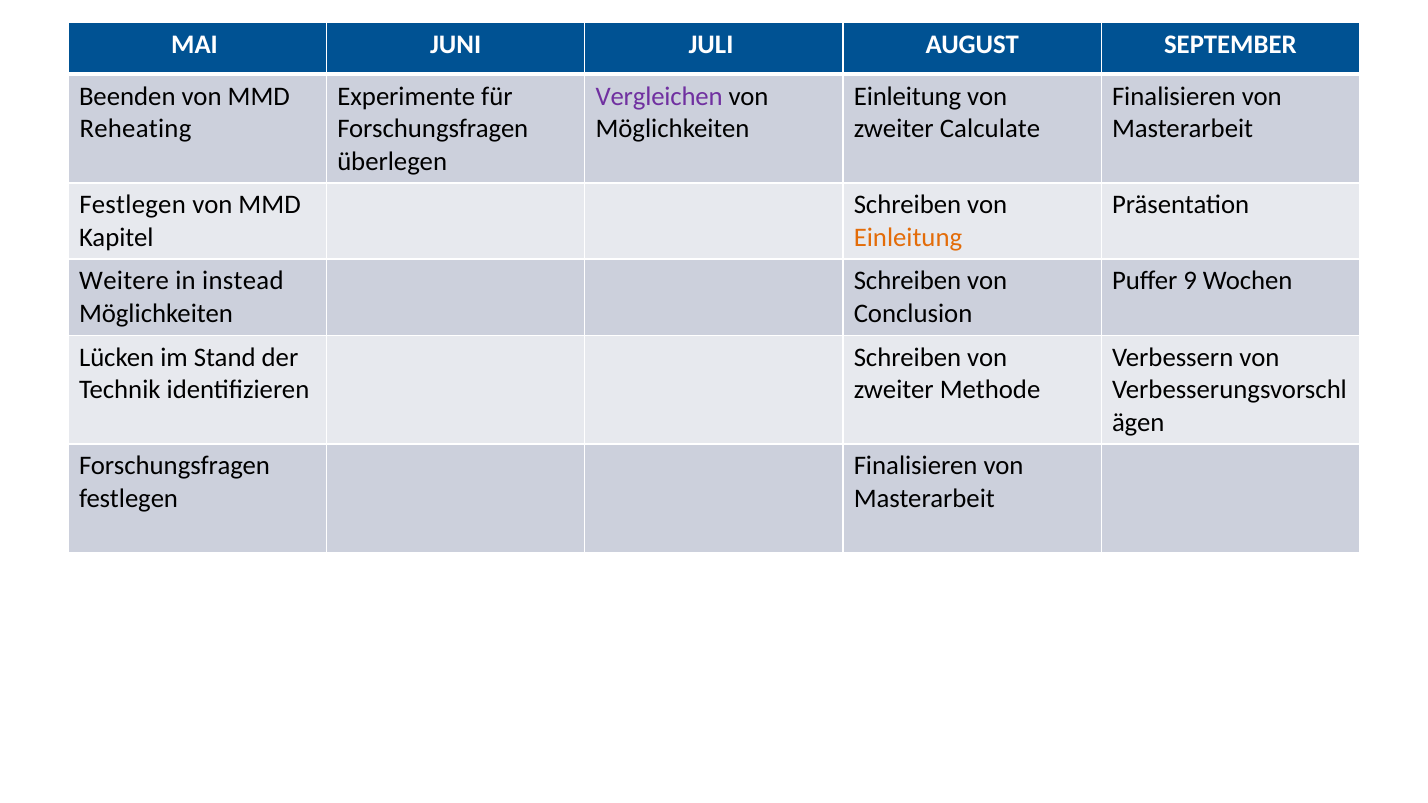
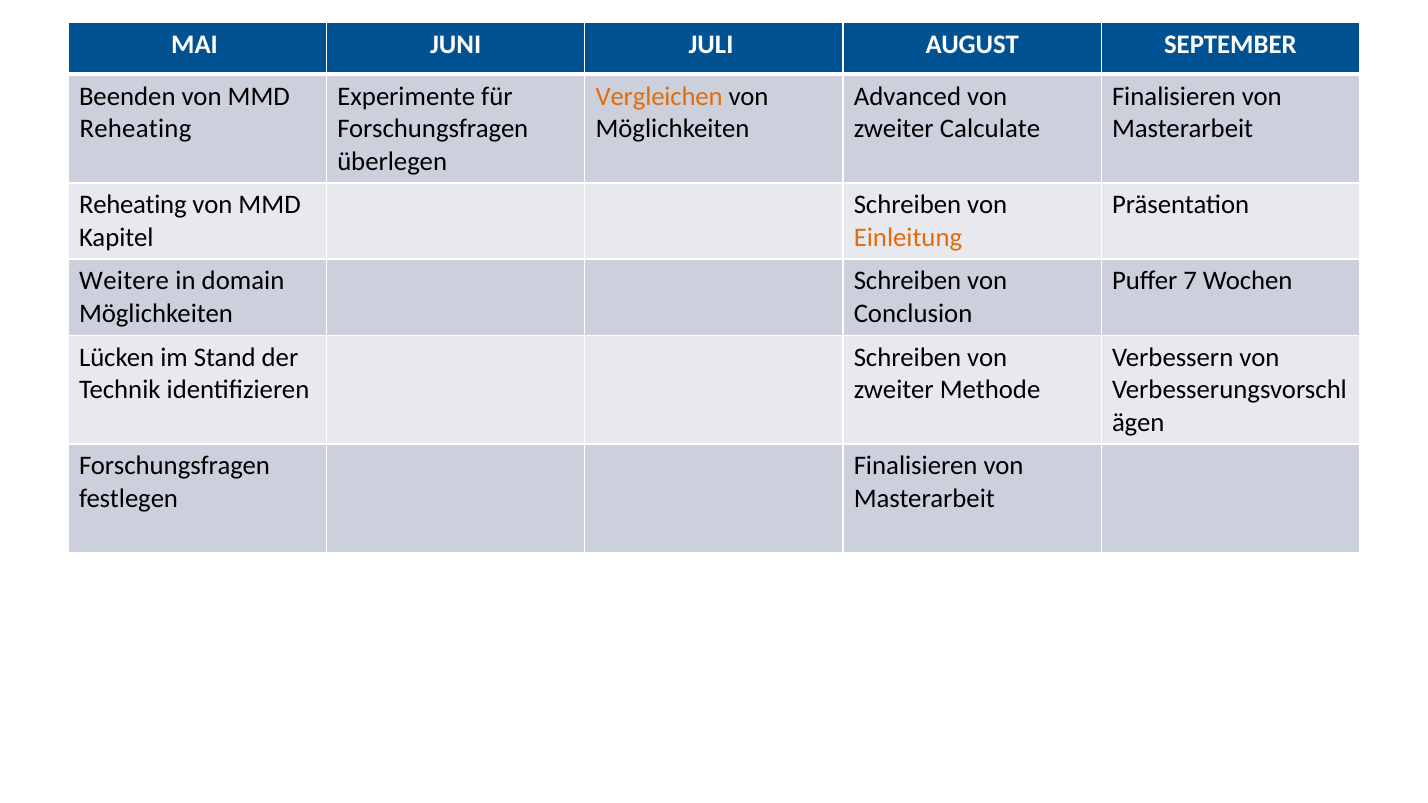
Vergleichen colour: purple -> orange
Einleitung at (908, 96): Einleitung -> Advanced
Festlegen at (133, 205): Festlegen -> Reheating
instead: instead -> domain
9: 9 -> 7
